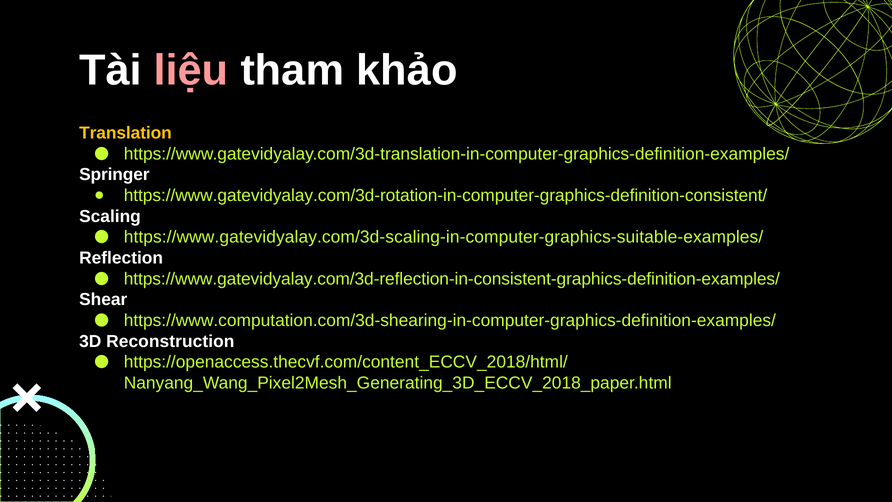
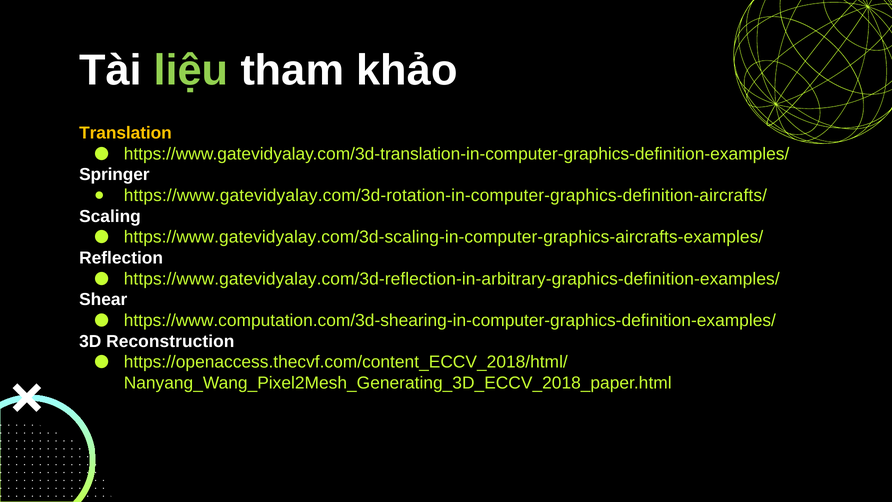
liệu colour: pink -> light green
https://www.gatevidyalay.com/3d-rotation-in-computer-graphics-definition-consistent/: https://www.gatevidyalay.com/3d-rotation-in-computer-graphics-definition-consistent/ -> https://www.gatevidyalay.com/3d-rotation-in-computer-graphics-definition-aircrafts/
https://www.gatevidyalay.com/3d-scaling-in-computer-graphics-suitable-examples/: https://www.gatevidyalay.com/3d-scaling-in-computer-graphics-suitable-examples/ -> https://www.gatevidyalay.com/3d-scaling-in-computer-graphics-aircrafts-examples/
https://www.gatevidyalay.com/3d-reflection-in-consistent-graphics-definition-examples/: https://www.gatevidyalay.com/3d-reflection-in-consistent-graphics-definition-examples/ -> https://www.gatevidyalay.com/3d-reflection-in-arbitrary-graphics-definition-examples/
